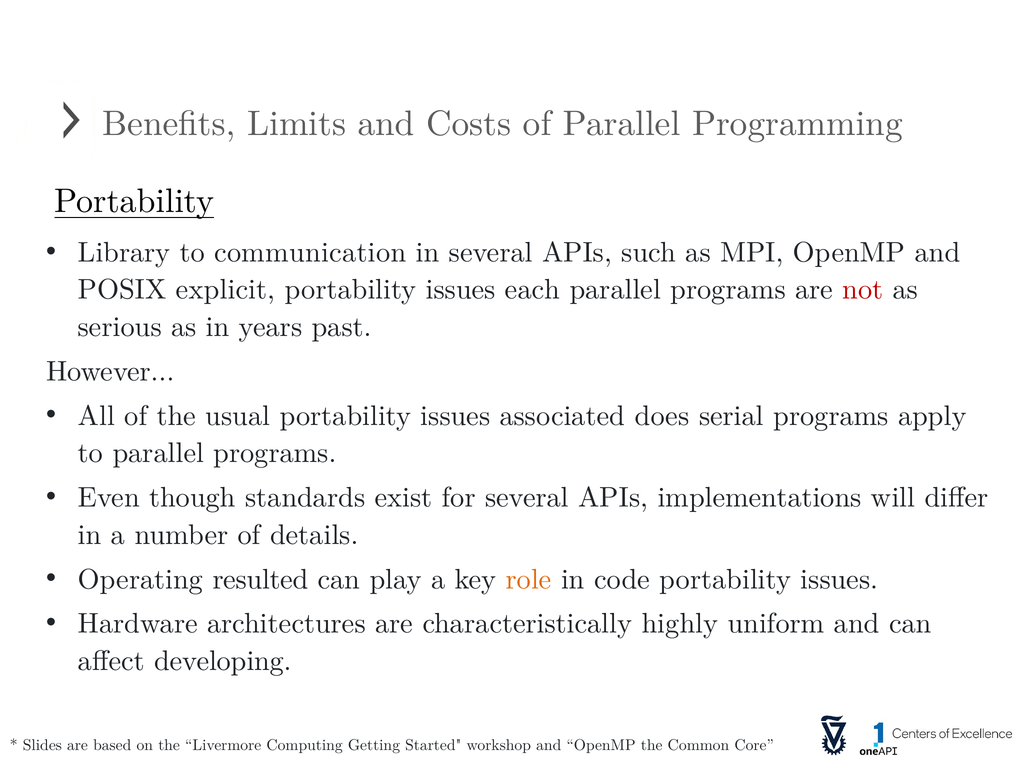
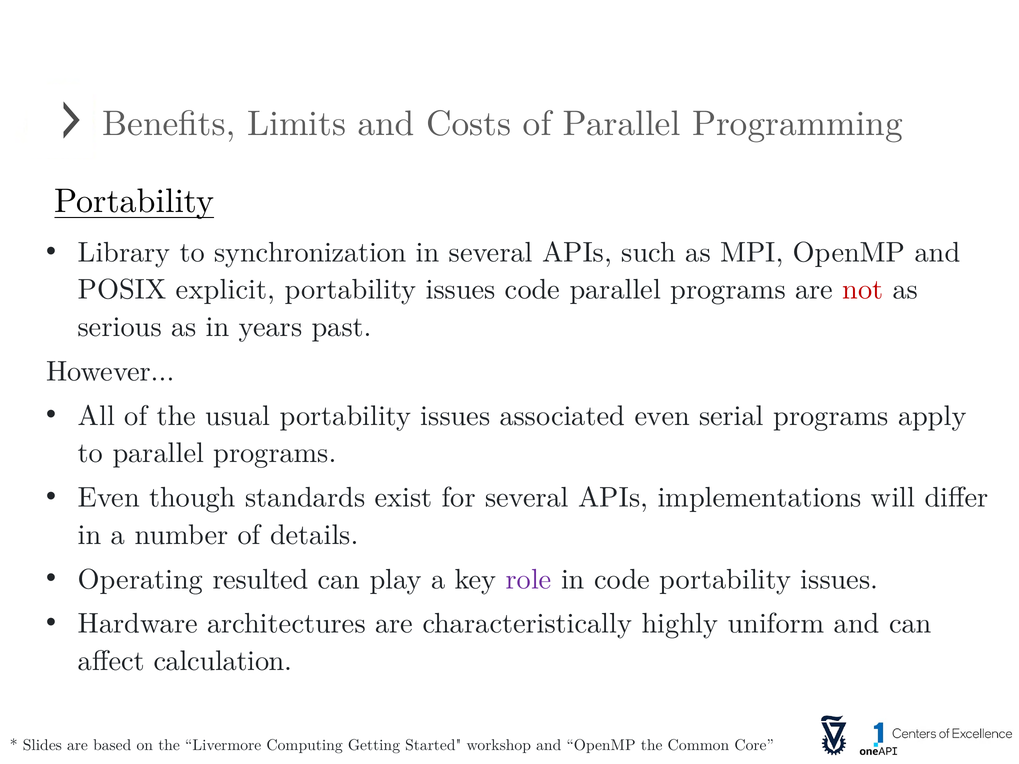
communication: communication -> synchronization
issues each: each -> code
associated does: does -> even
role colour: orange -> purple
developing: developing -> calculation
